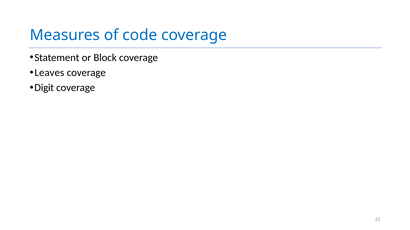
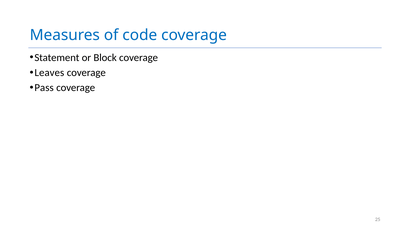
Digit: Digit -> Pass
